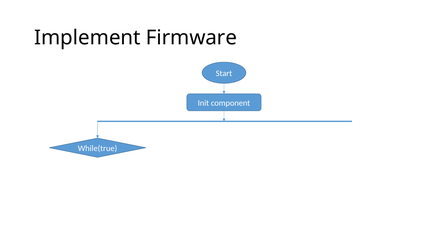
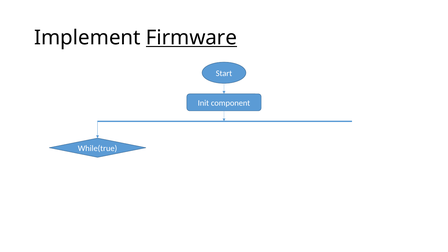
Firmware underline: none -> present
